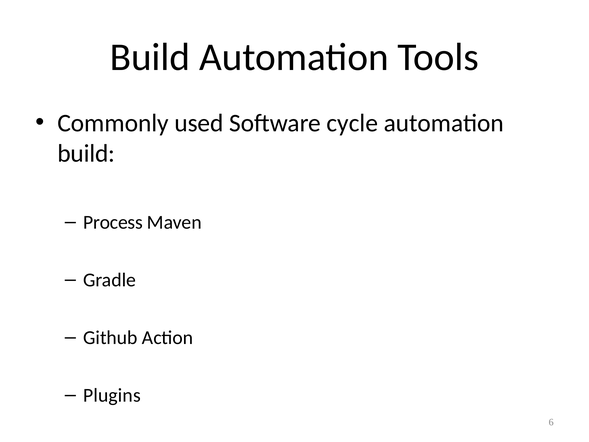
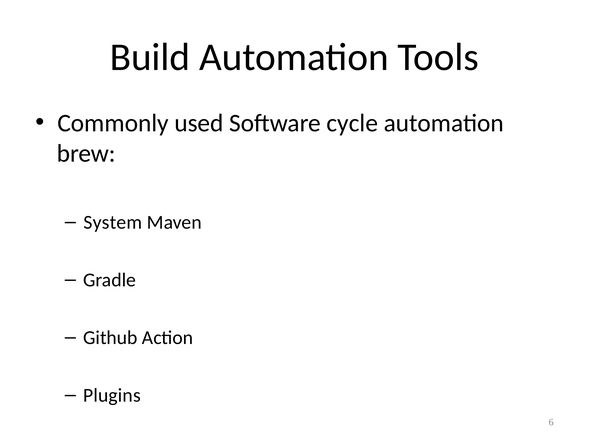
build at (86, 153): build -> brew
Process: Process -> System
